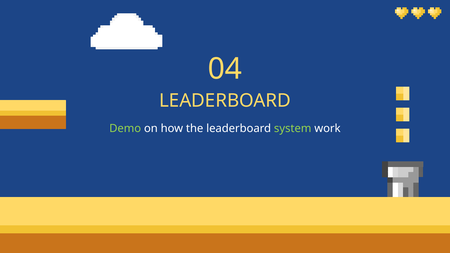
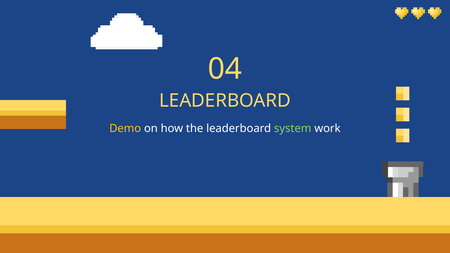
Demo colour: light green -> yellow
